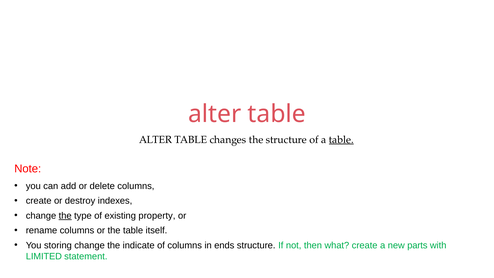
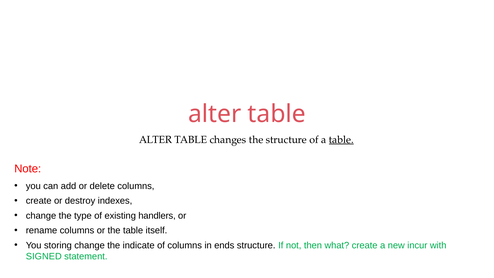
the at (65, 216) underline: present -> none
property: property -> handlers
parts: parts -> incur
LIMITED: LIMITED -> SIGNED
